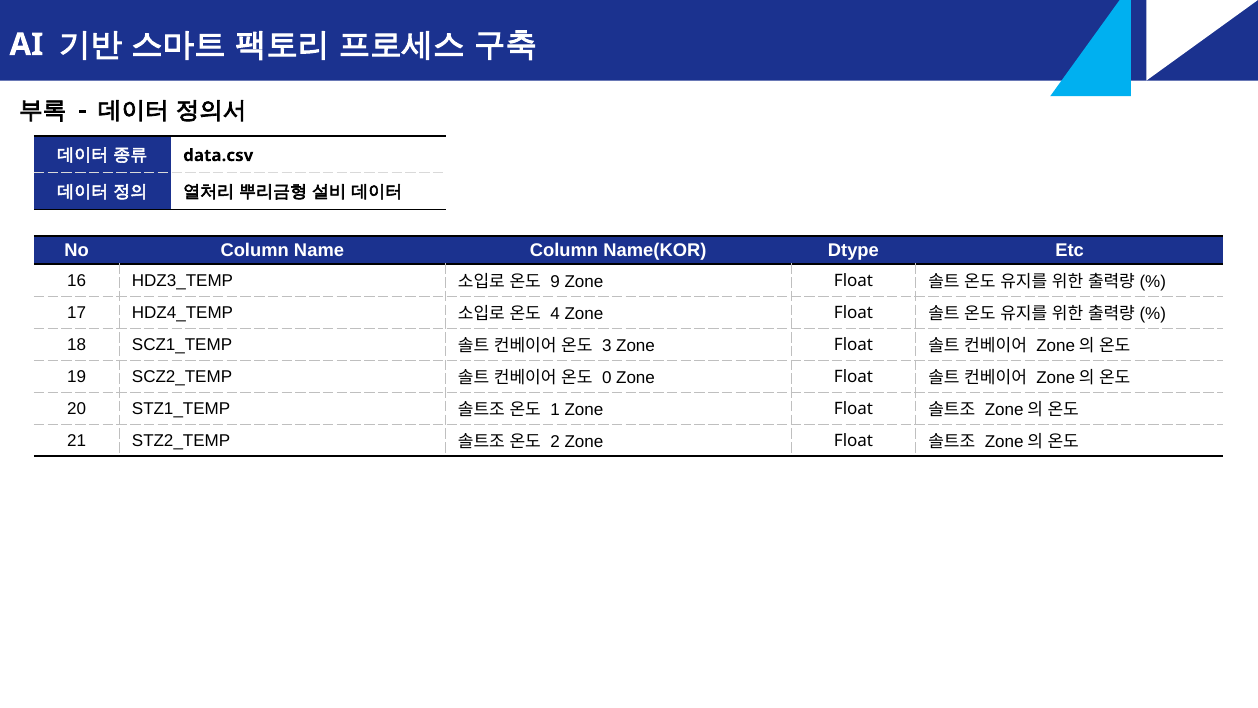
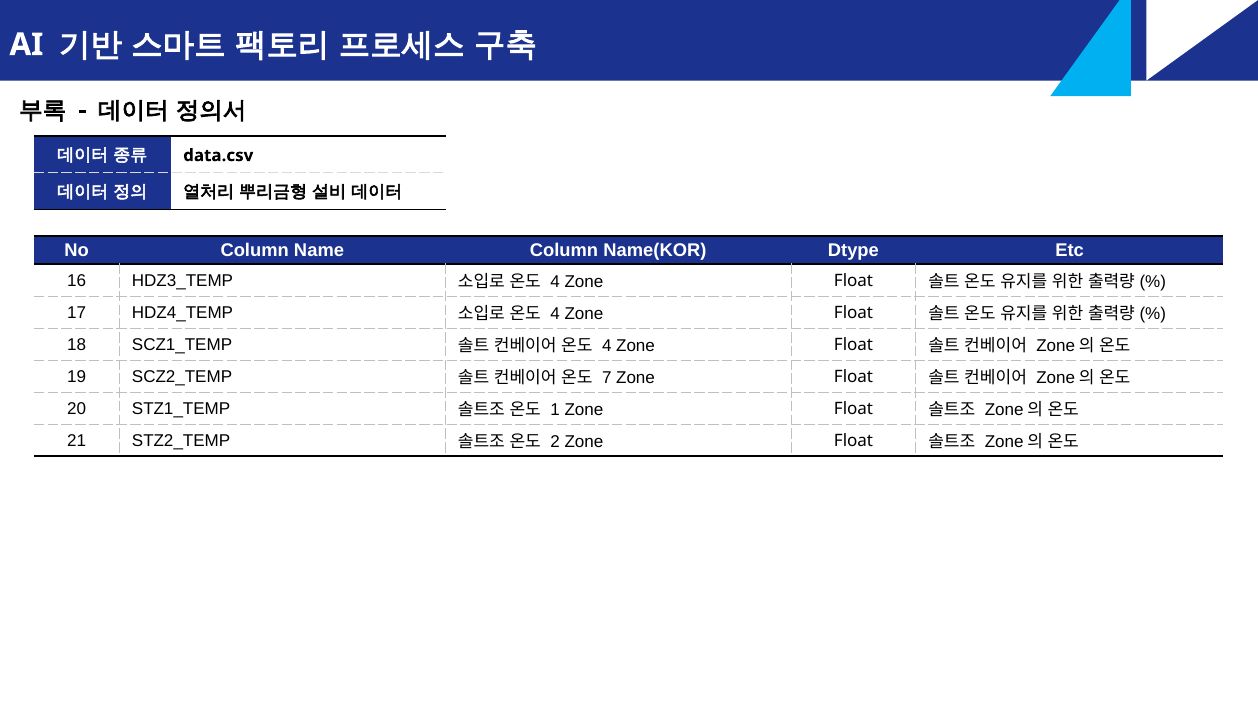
9 at (555, 282): 9 -> 4
3 at (607, 346): 3 -> 4
0: 0 -> 7
